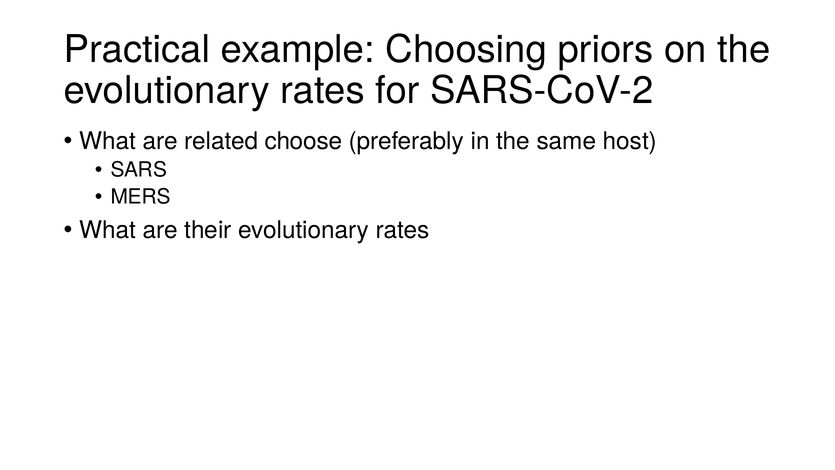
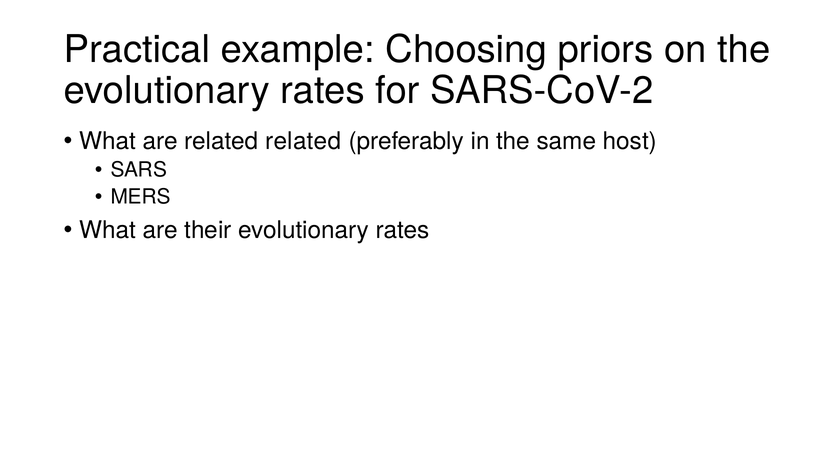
related choose: choose -> related
